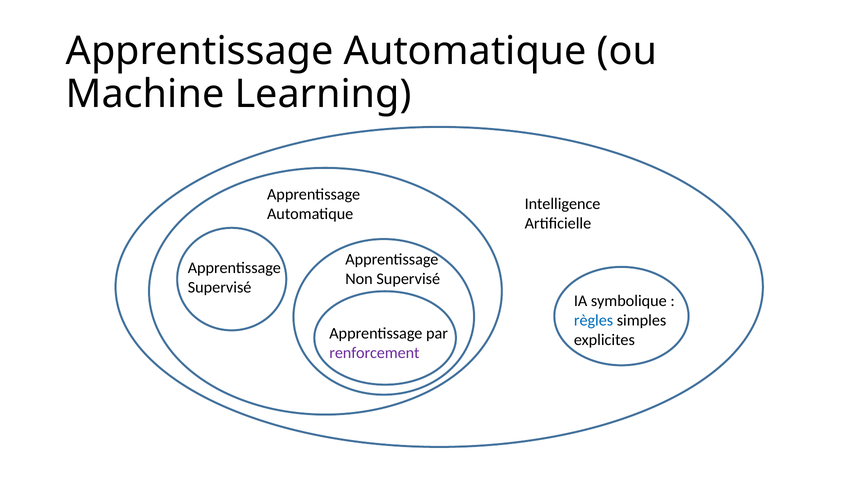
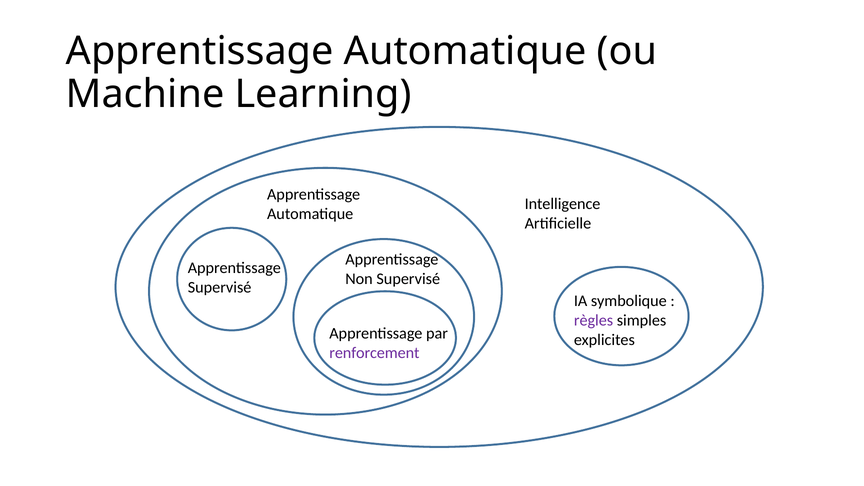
règles colour: blue -> purple
